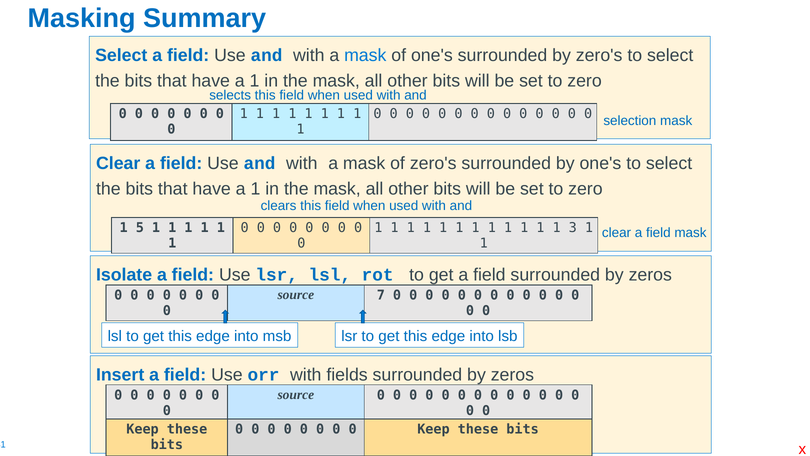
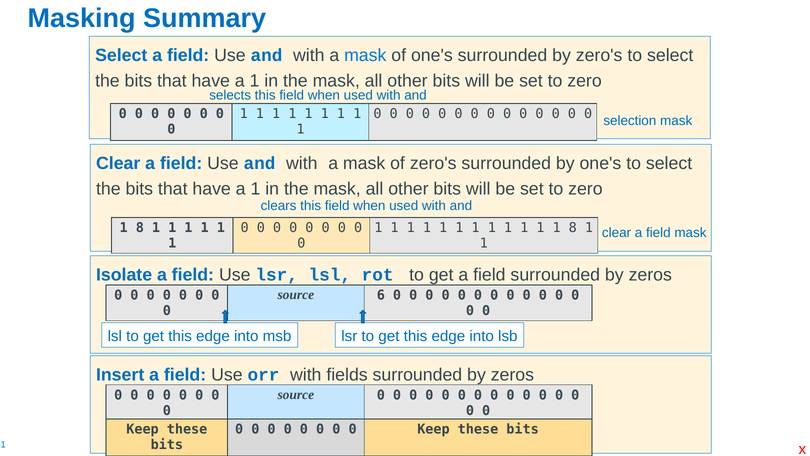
5 at (140, 228): 5 -> 8
1 1 3: 3 -> 8
7: 7 -> 6
